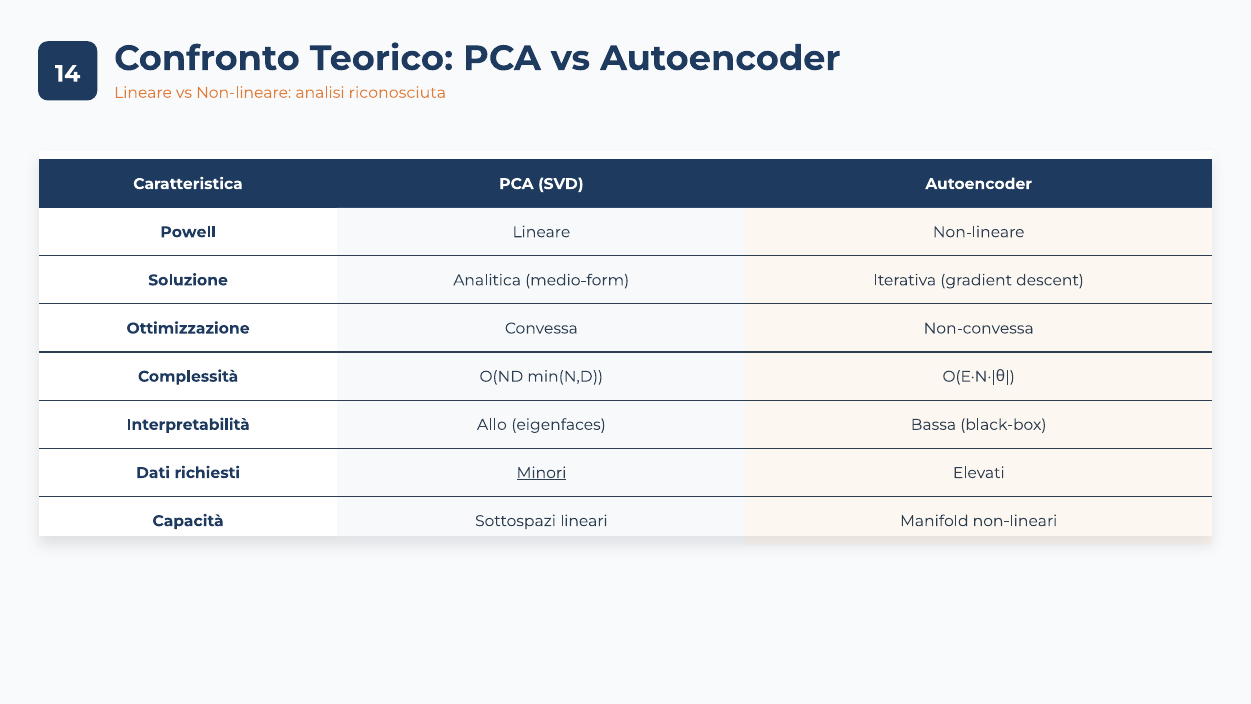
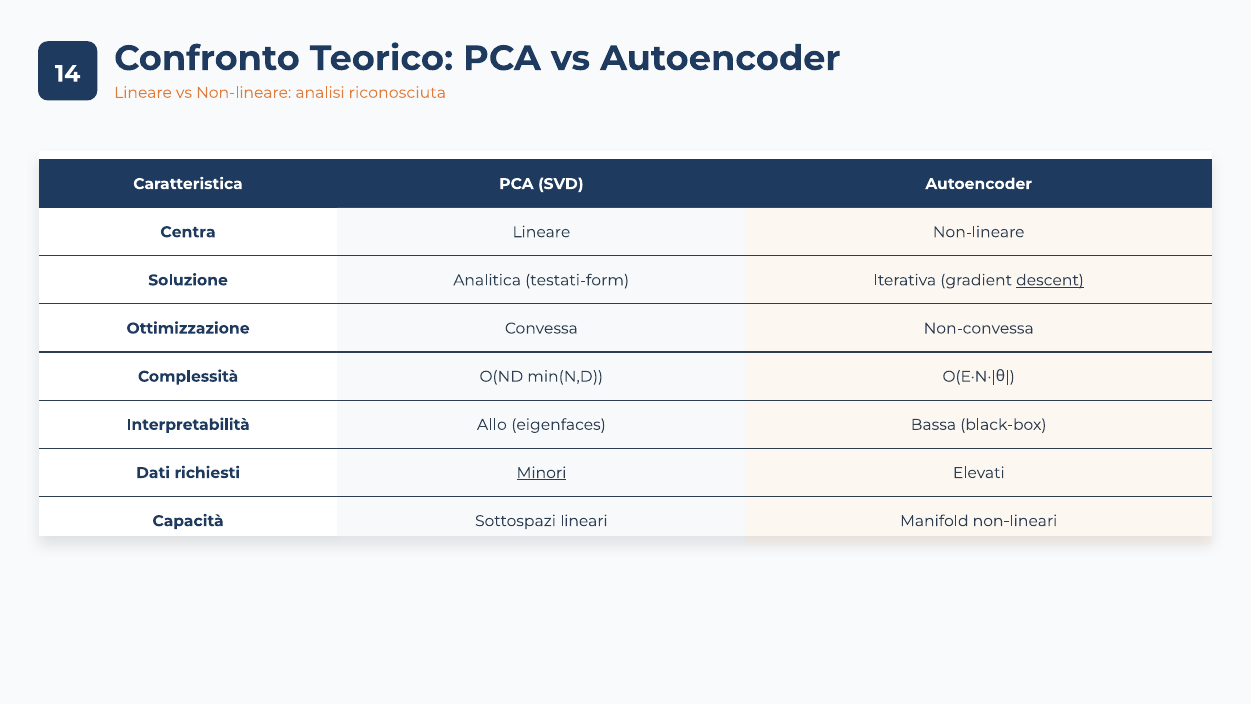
Powell: Powell -> Centra
medio-form: medio-form -> testati-form
descent underline: none -> present
